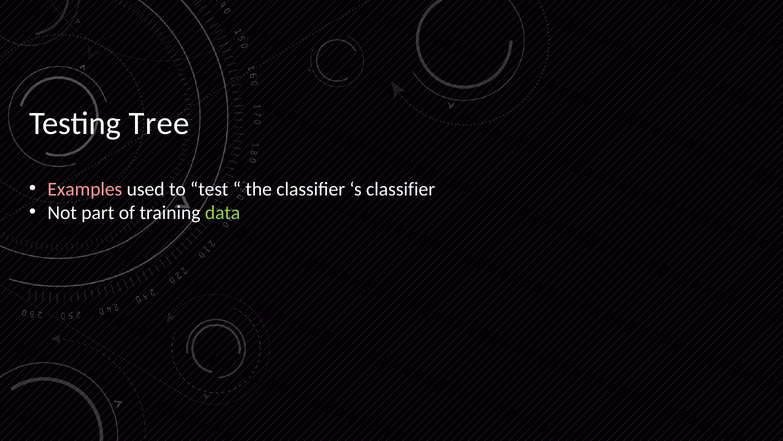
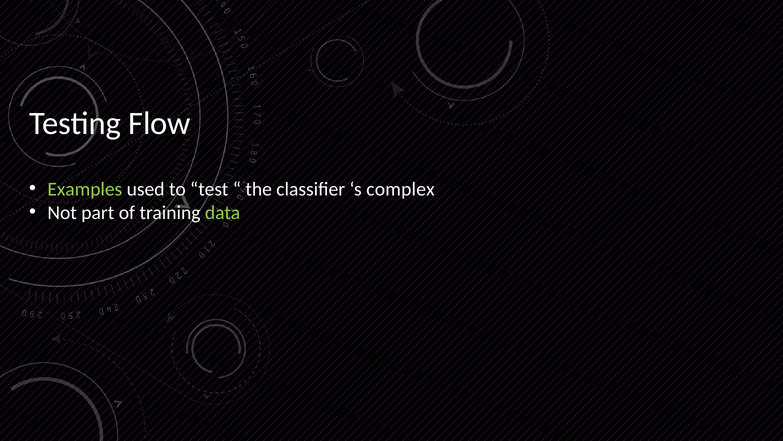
Tree: Tree -> Flow
Examples colour: pink -> light green
s classifier: classifier -> complex
